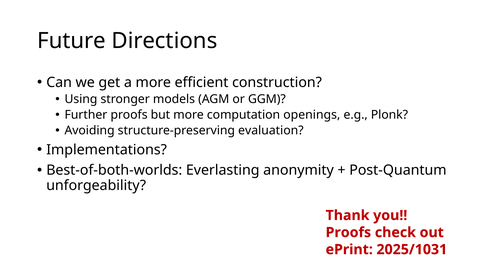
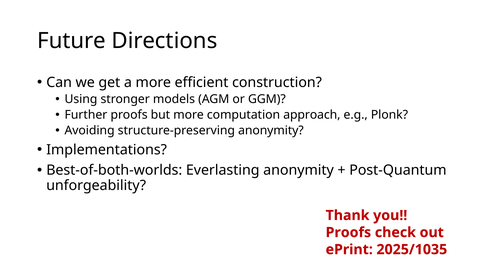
openings: openings -> approach
structure-preserving evaluation: evaluation -> anonymity
2025/1031: 2025/1031 -> 2025/1035
